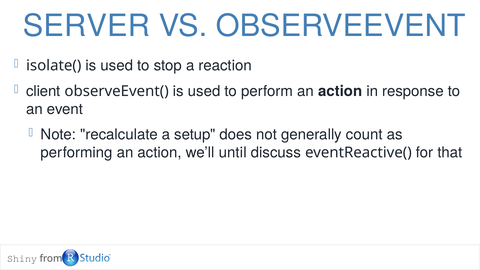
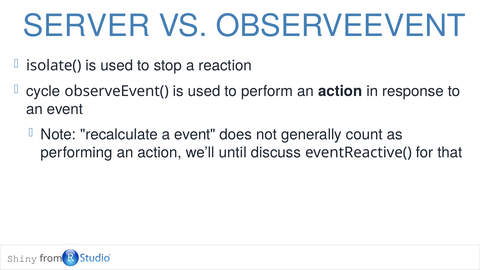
client: client -> cycle
a setup: setup -> event
